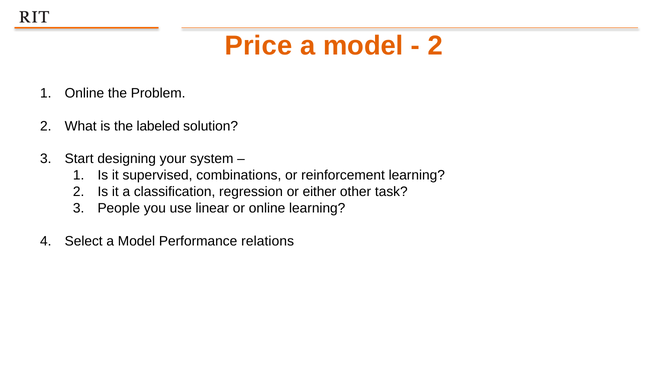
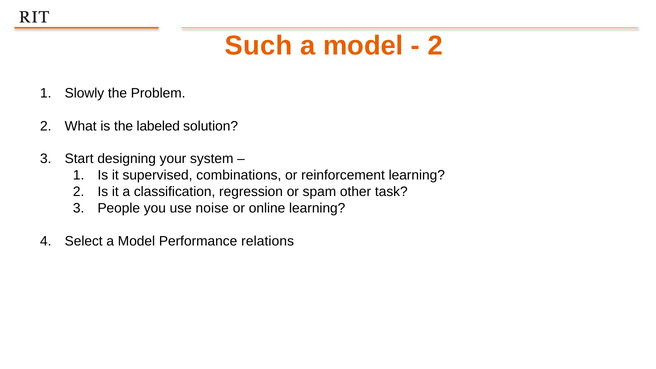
Price: Price -> Such
Online at (84, 93): Online -> Slowly
either: either -> spam
linear: linear -> noise
